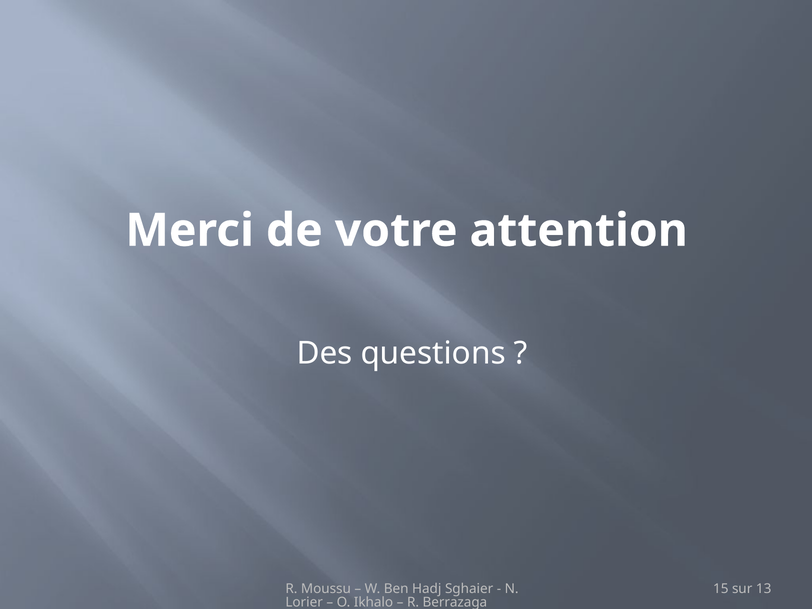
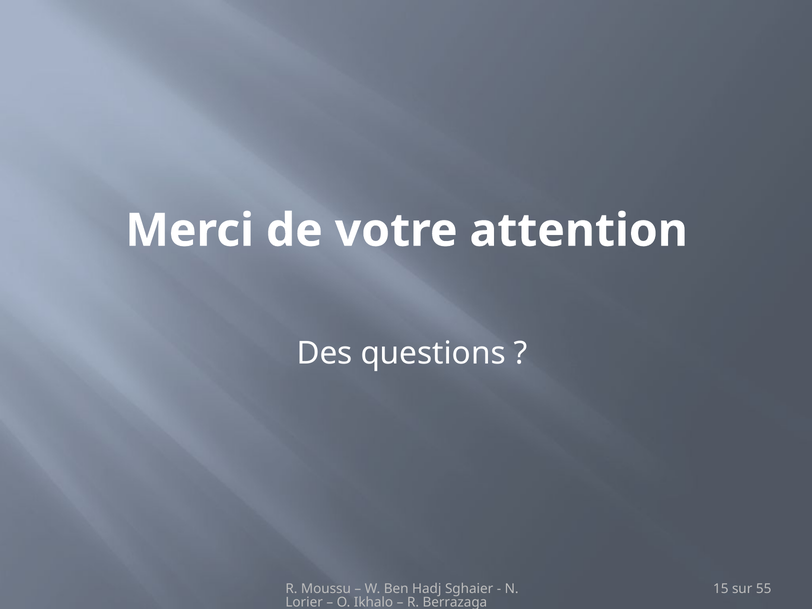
13: 13 -> 55
